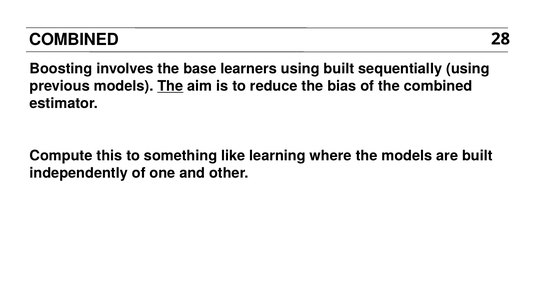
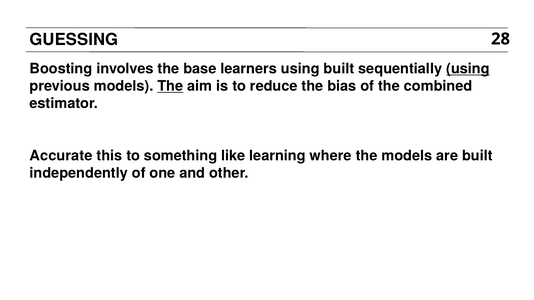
COMBINED at (74, 40): COMBINED -> GUESSING
using at (468, 69) underline: none -> present
Compute: Compute -> Accurate
